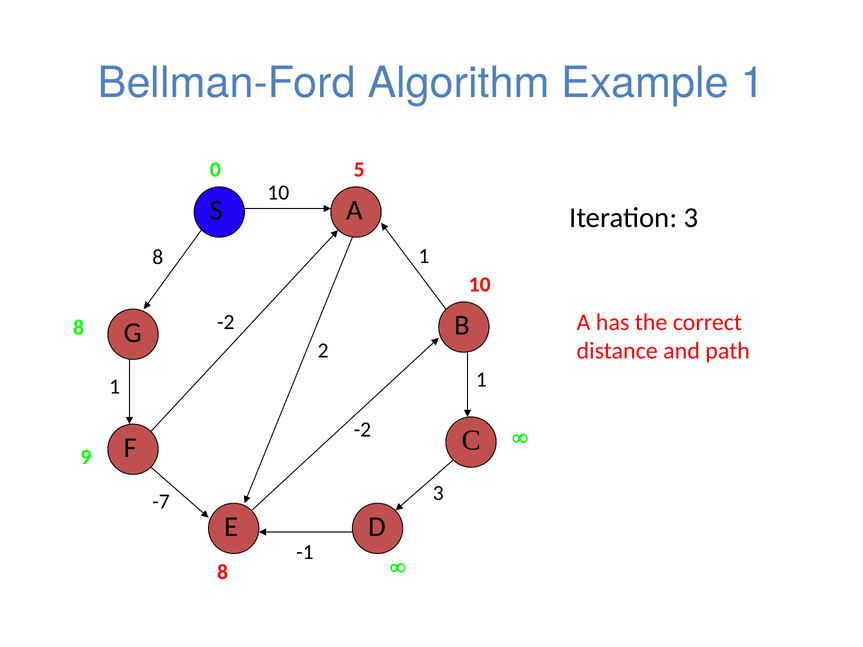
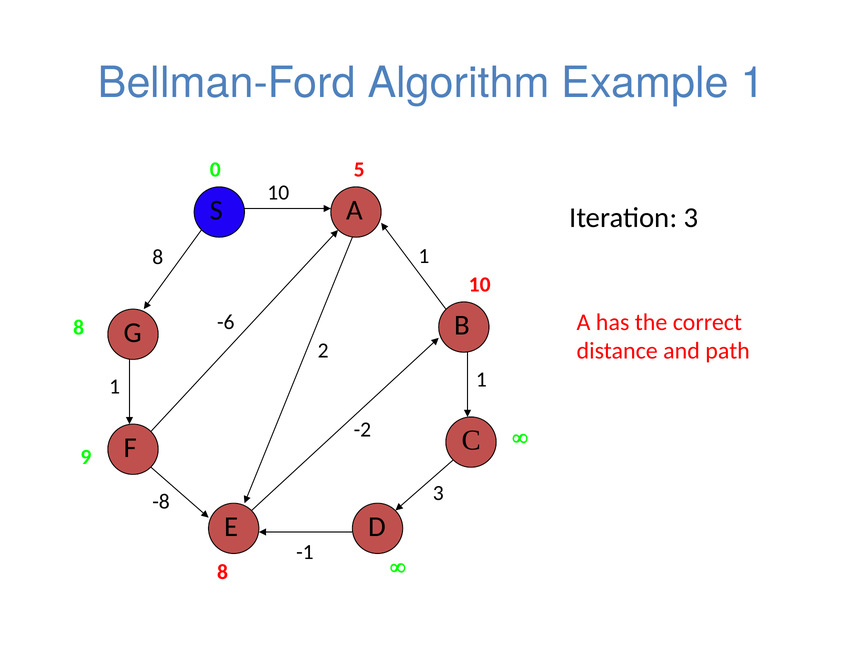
-2 at (226, 322): -2 -> -6
-7: -7 -> -8
